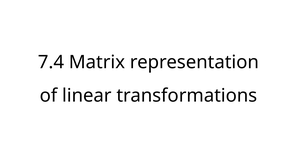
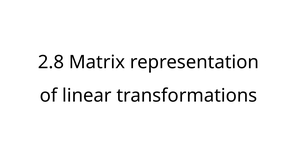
7.4: 7.4 -> 2.8
